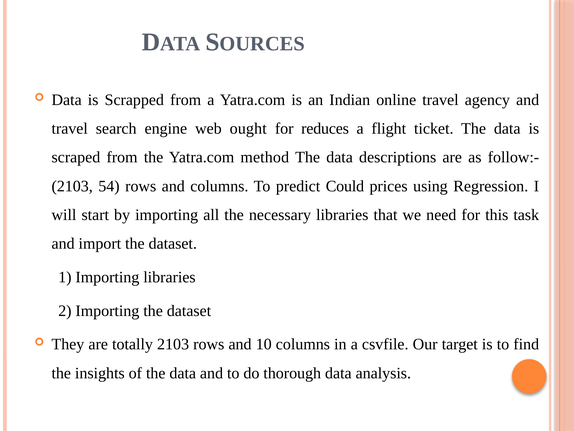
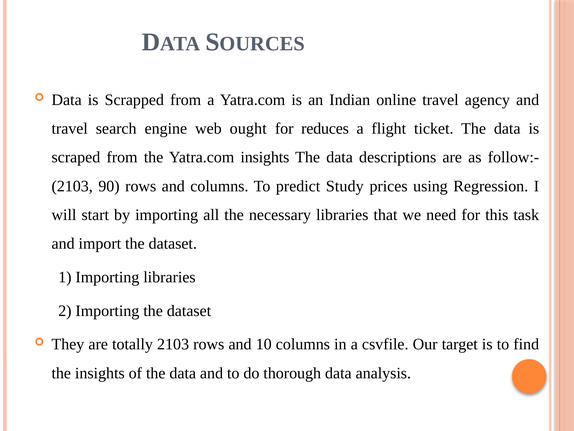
Yatra.com method: method -> insights
54: 54 -> 90
Could: Could -> Study
